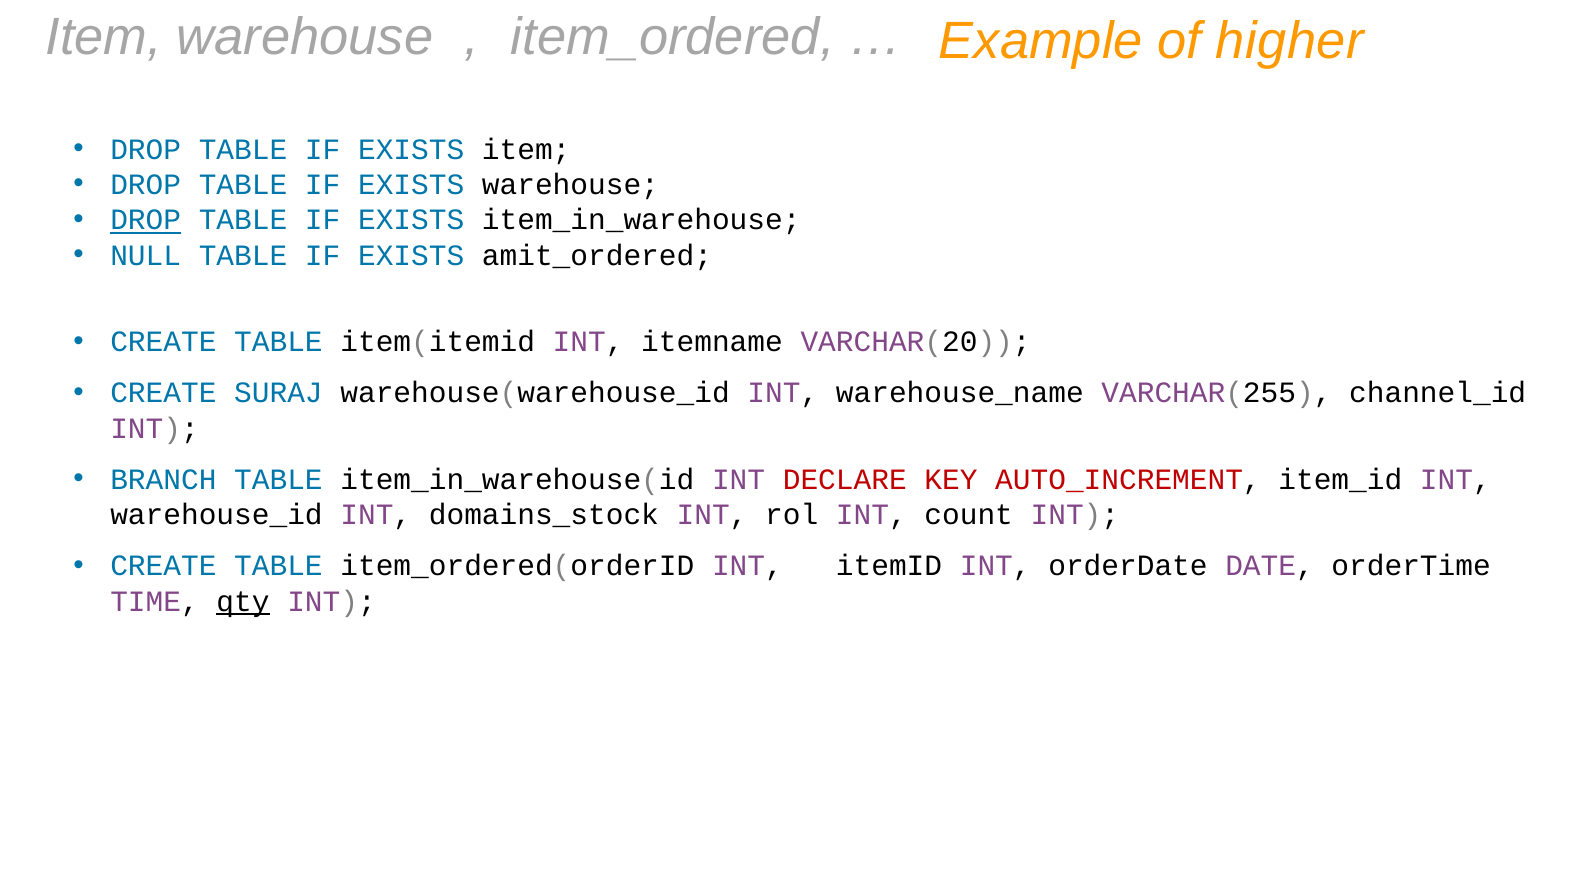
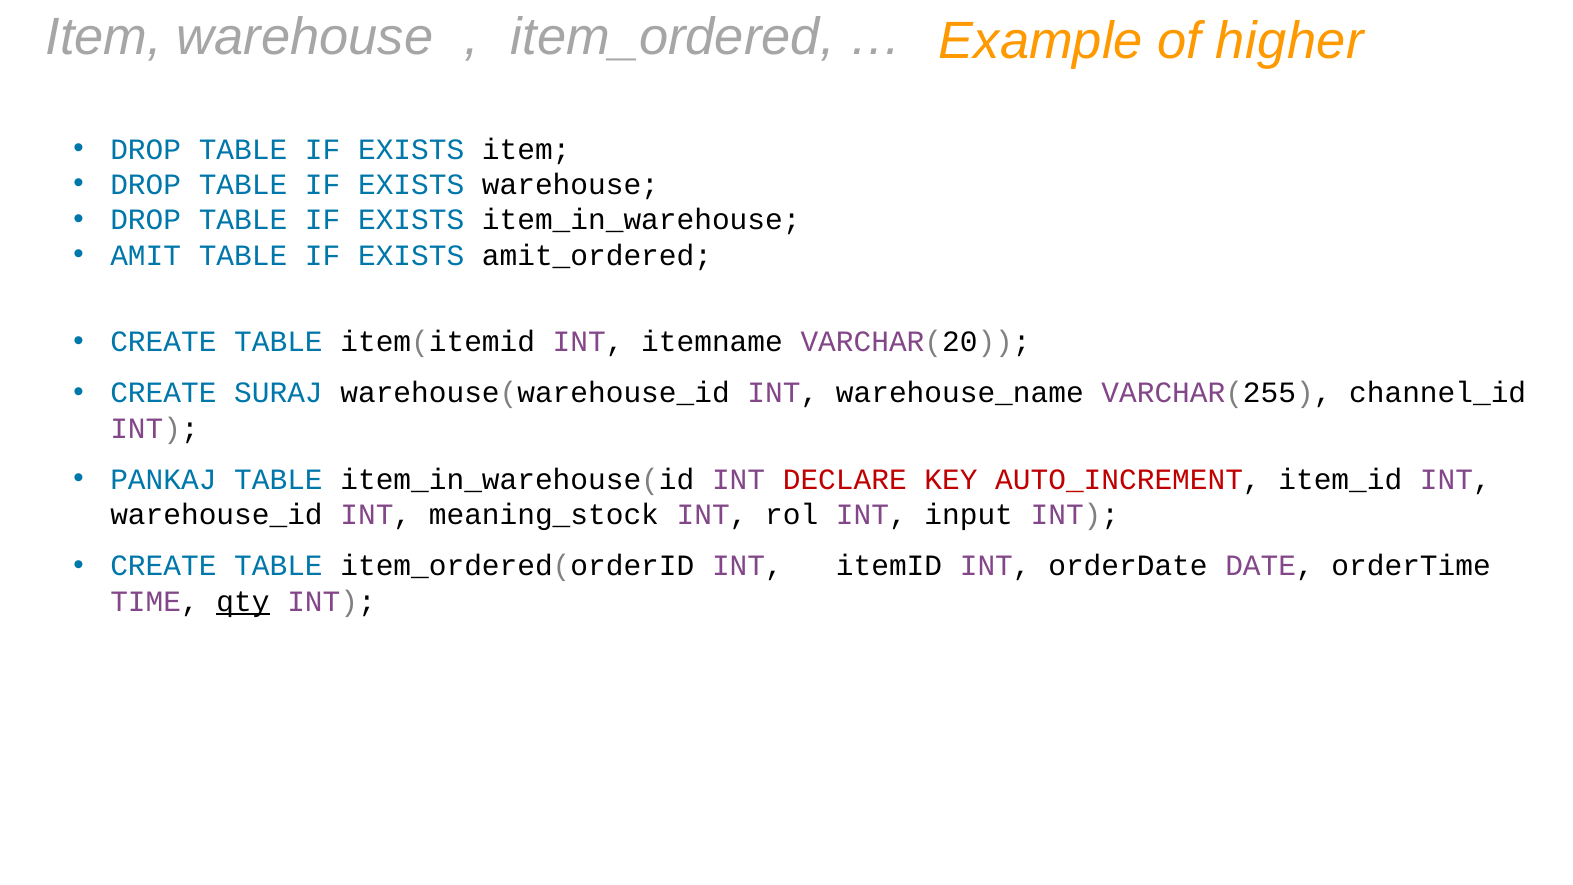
DROP at (146, 220) underline: present -> none
NULL: NULL -> AMIT
BRANCH: BRANCH -> PANKAJ
domains_stock: domains_stock -> meaning_stock
count: count -> input
